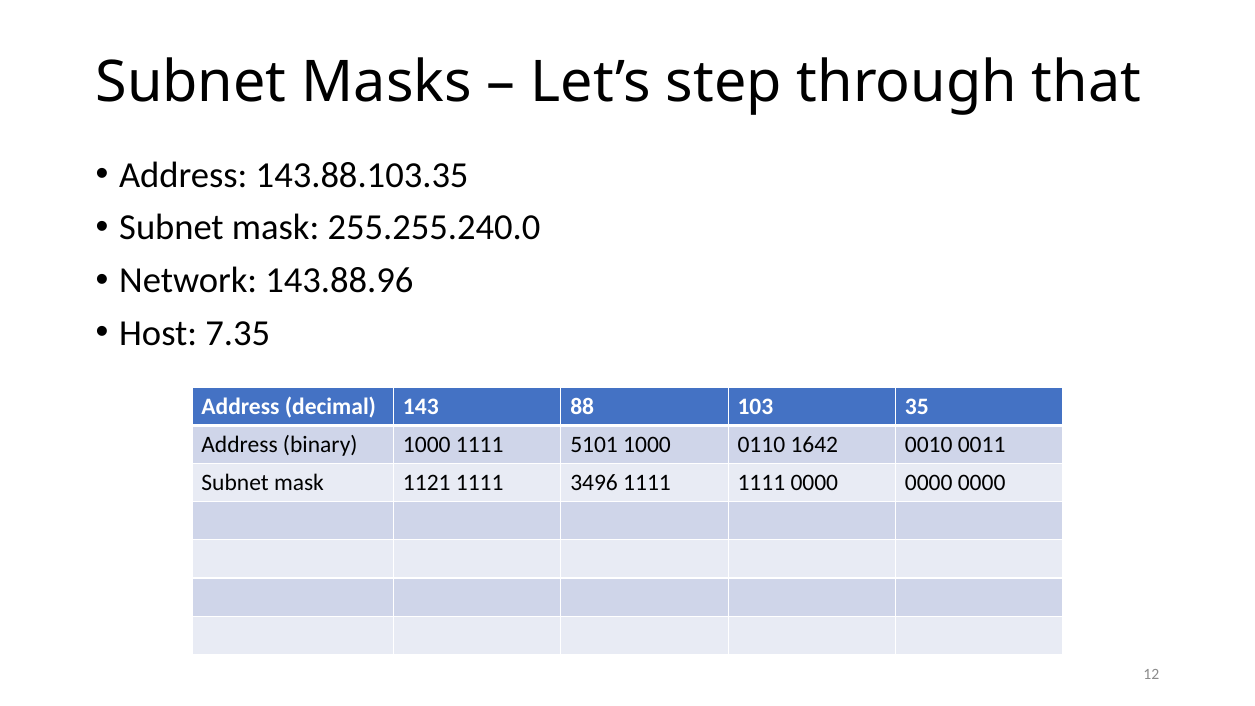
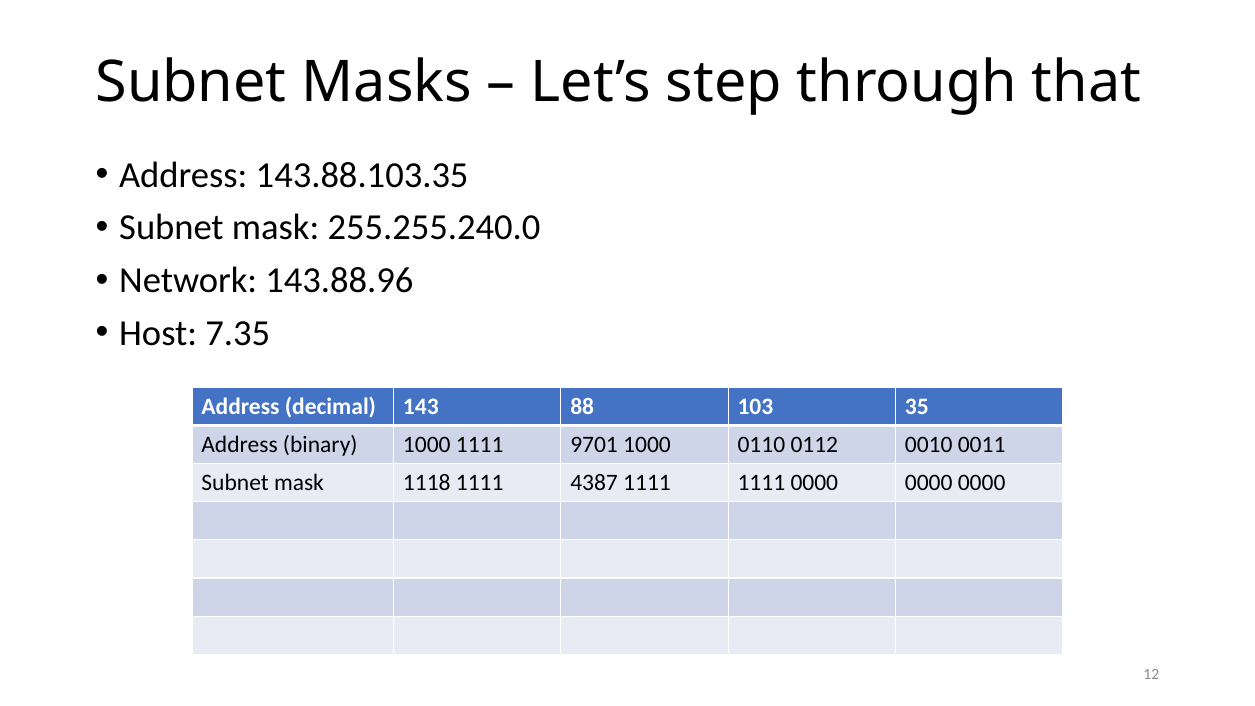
5101: 5101 -> 9701
1642: 1642 -> 0112
1121: 1121 -> 1118
3496: 3496 -> 4387
